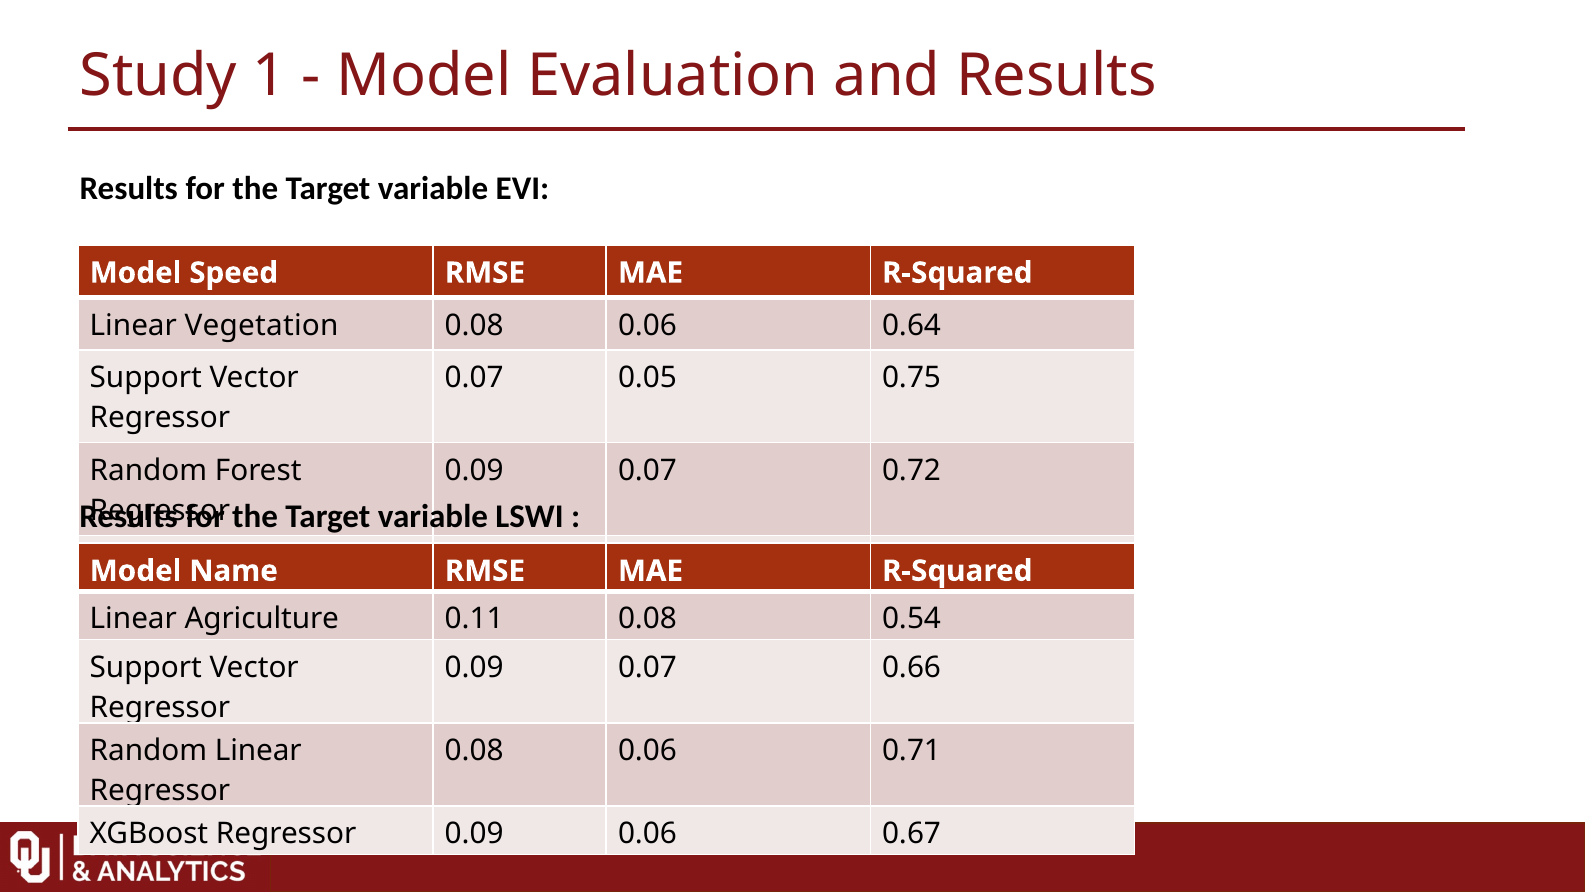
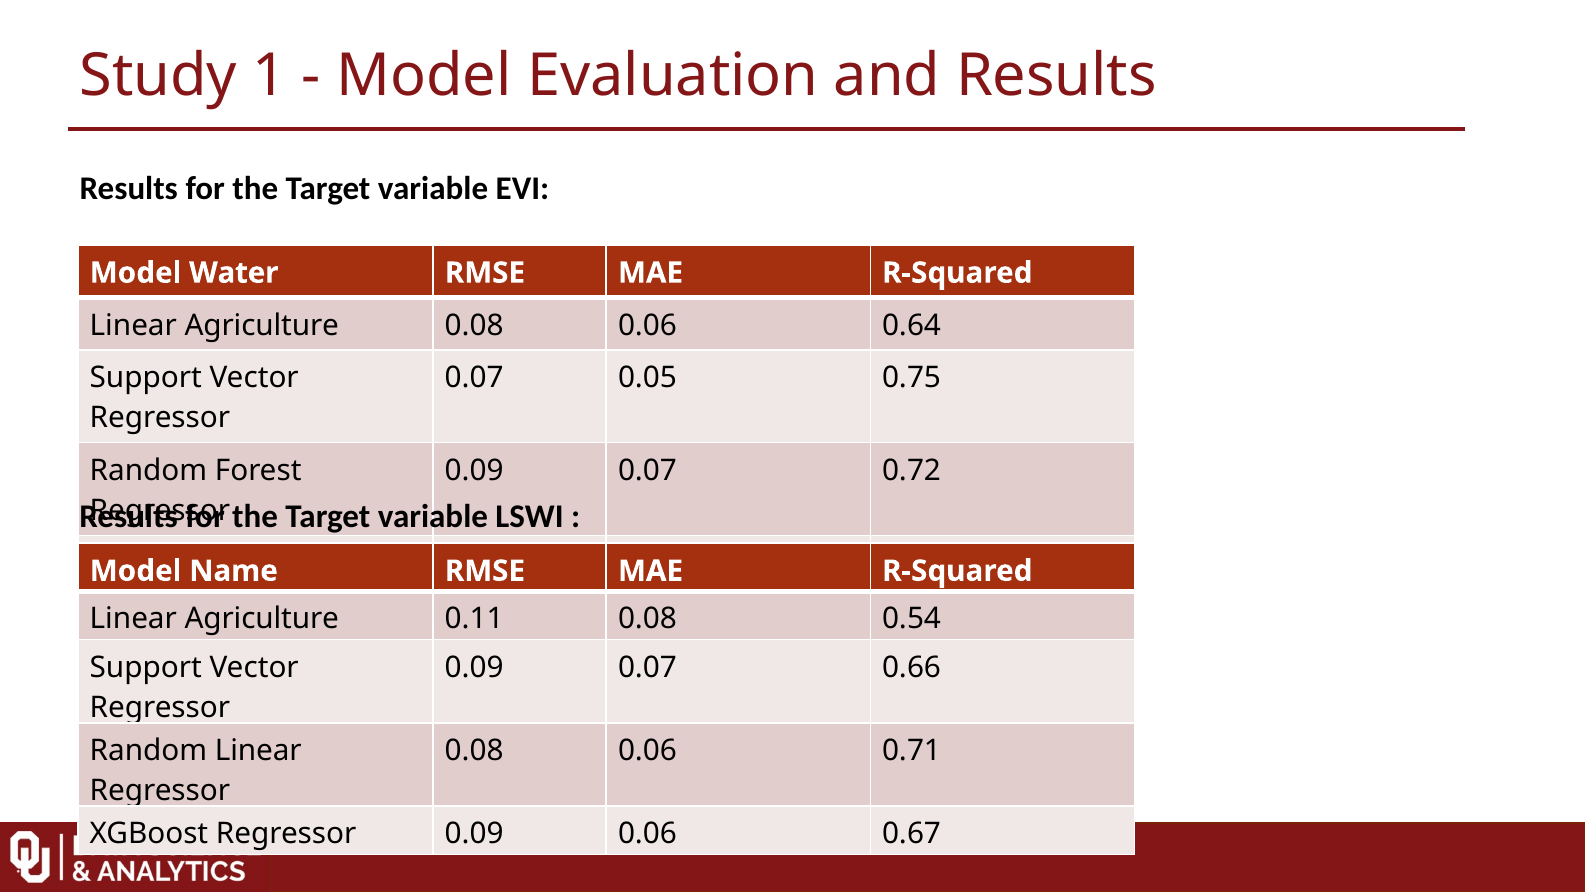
Speed: Speed -> Water
Vegetation at (262, 325): Vegetation -> Agriculture
